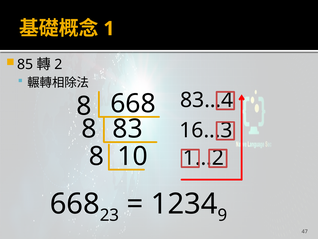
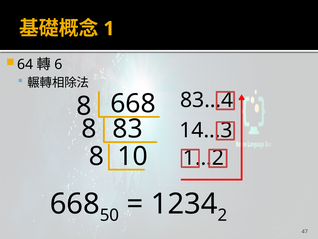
85: 85 -> 64
2: 2 -> 6
16…3: 16…3 -> 14…3
23: 23 -> 50
9: 9 -> 2
